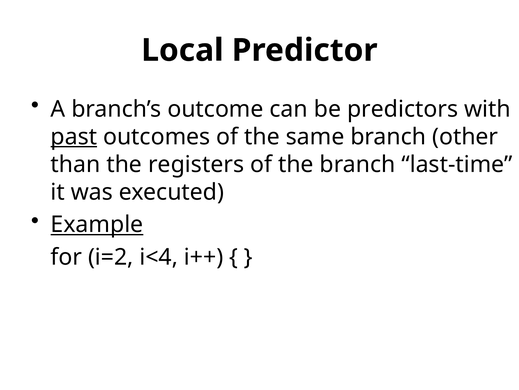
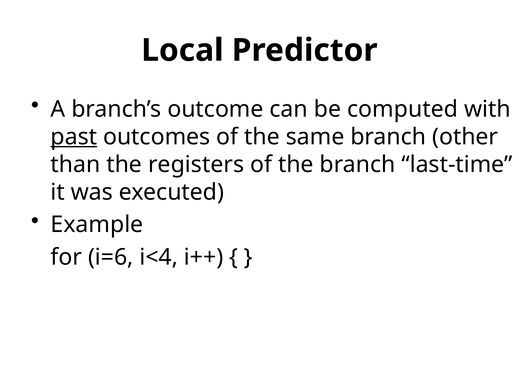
predictors: predictors -> computed
Example underline: present -> none
i=2: i=2 -> i=6
